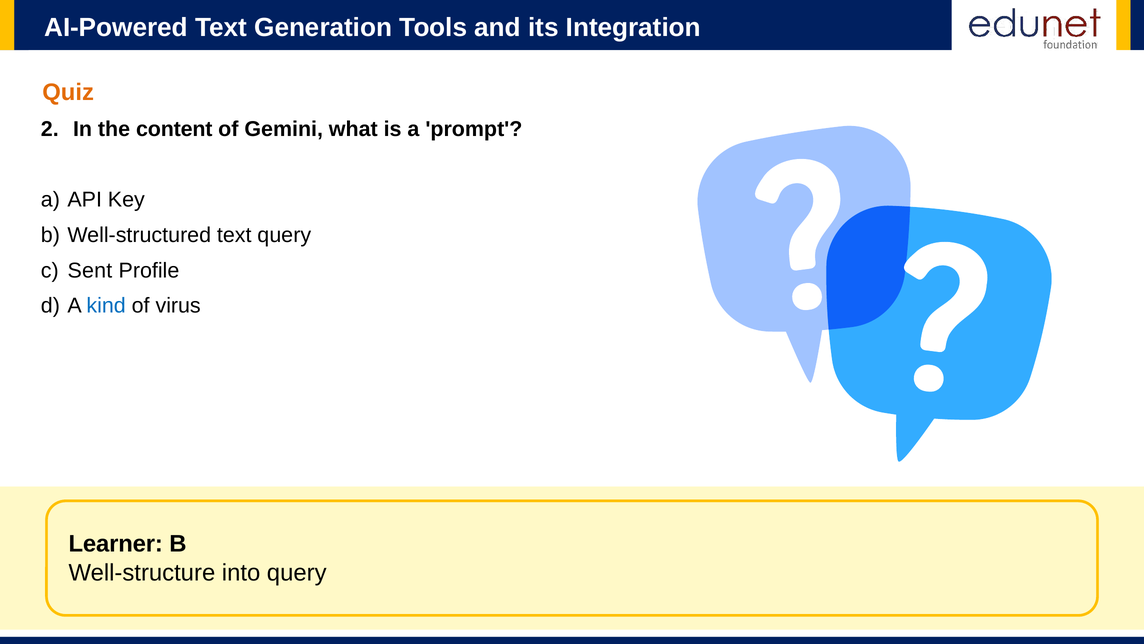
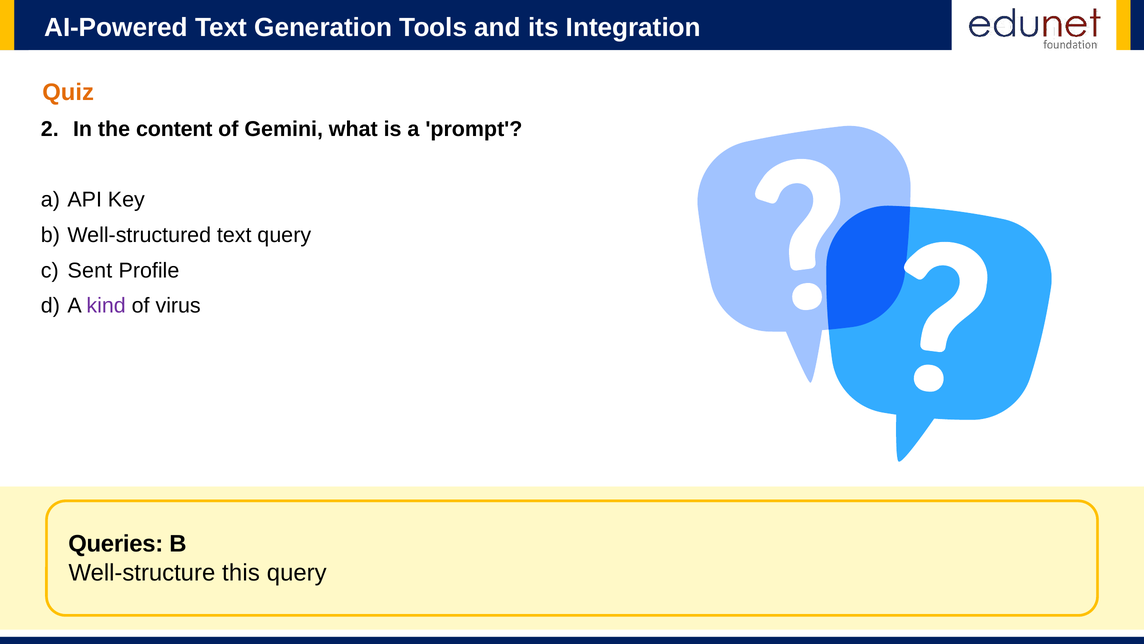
kind colour: blue -> purple
Learner: Learner -> Queries
into: into -> this
